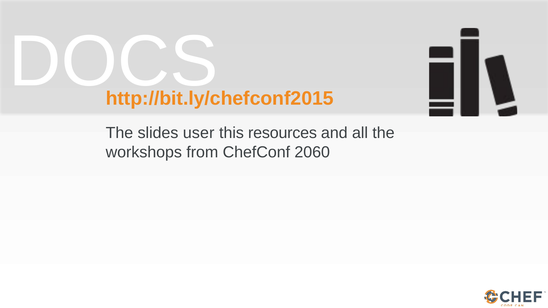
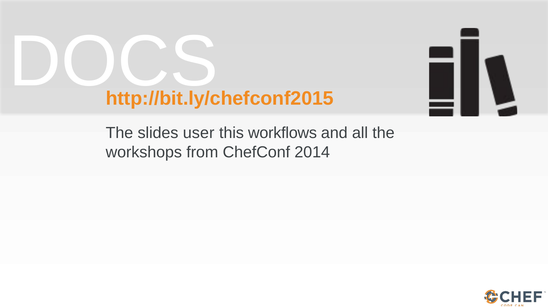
resources: resources -> workflows
2060: 2060 -> 2014
